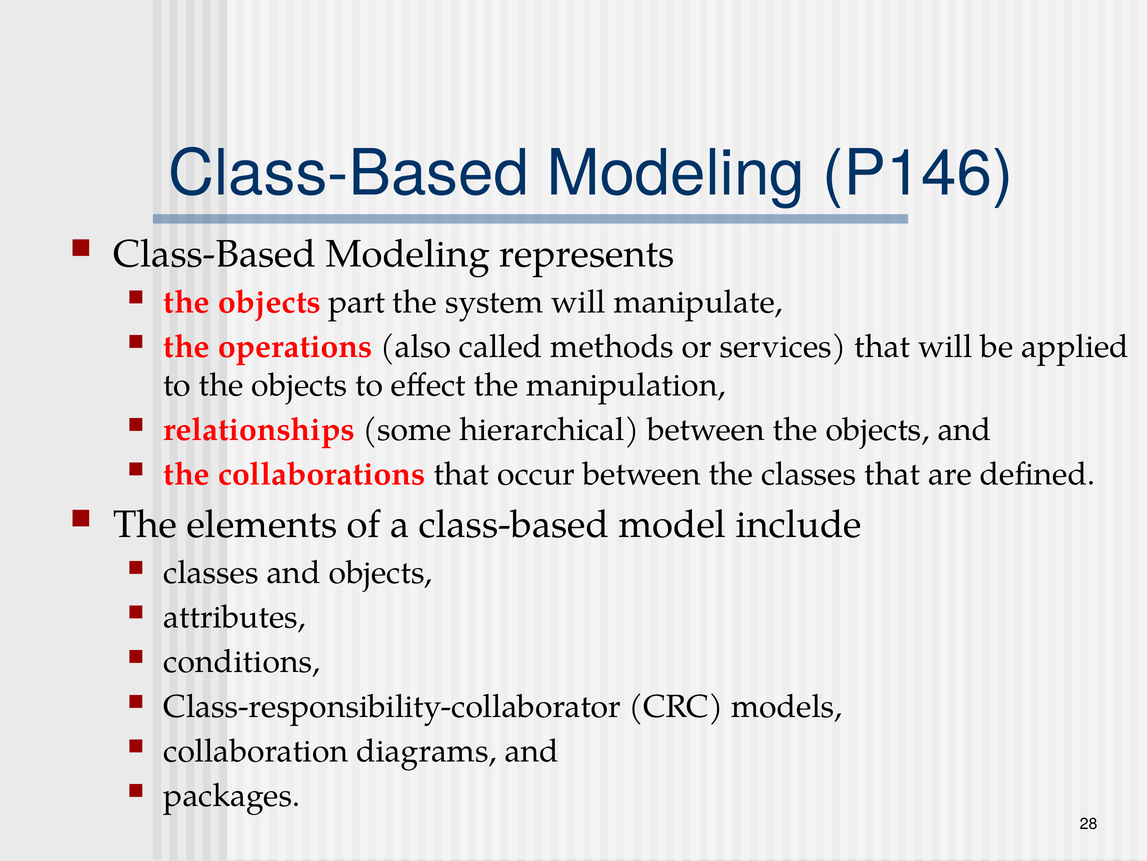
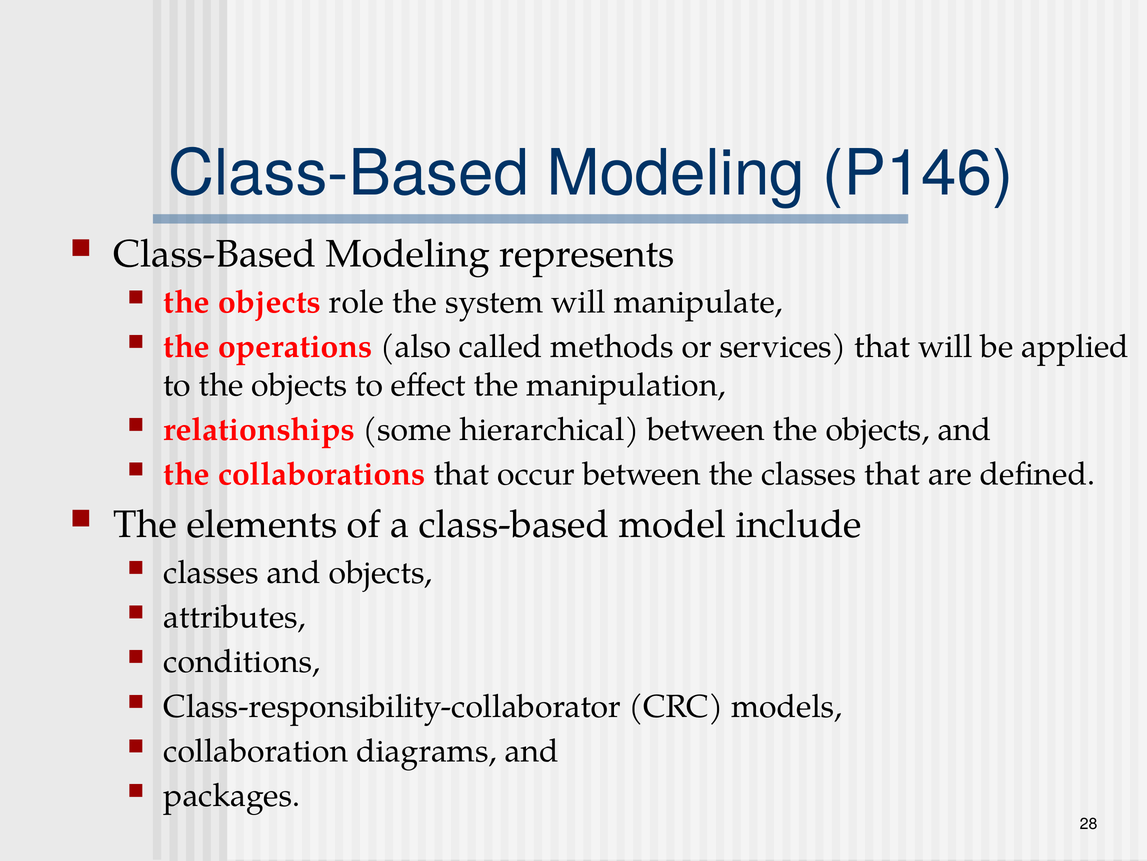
part: part -> role
